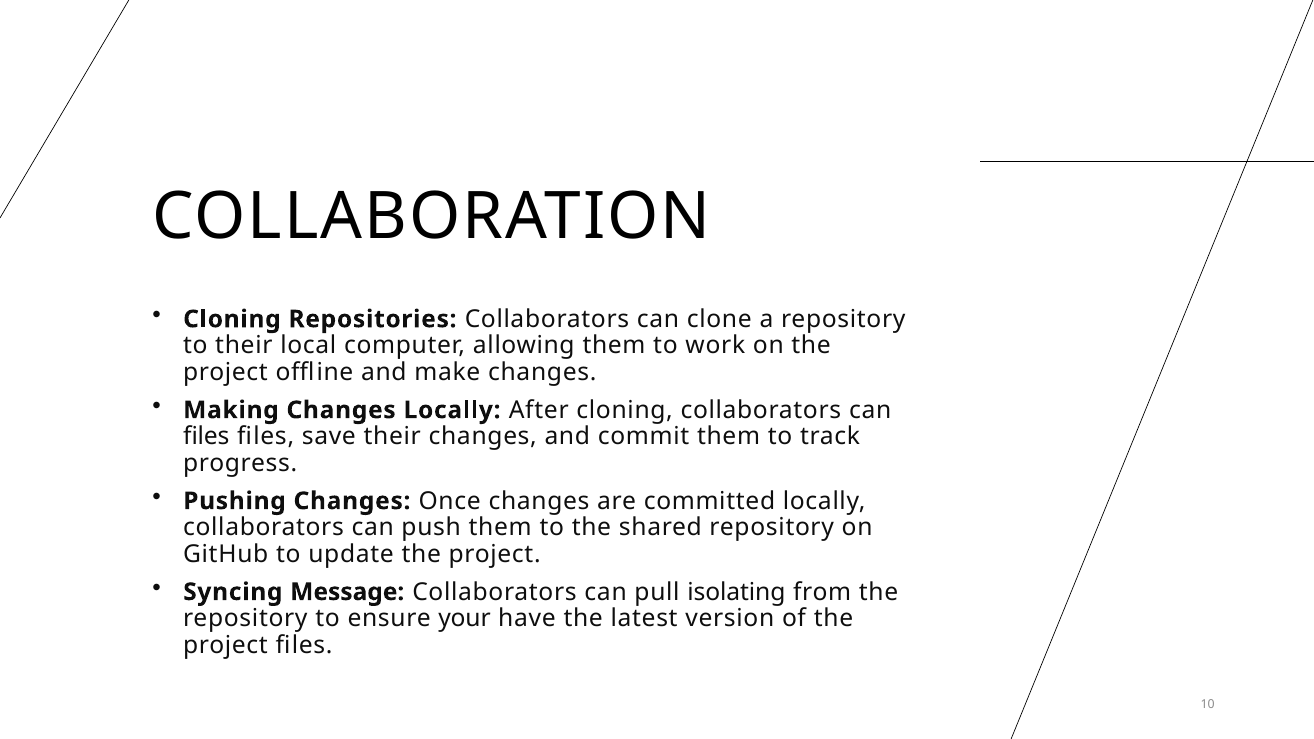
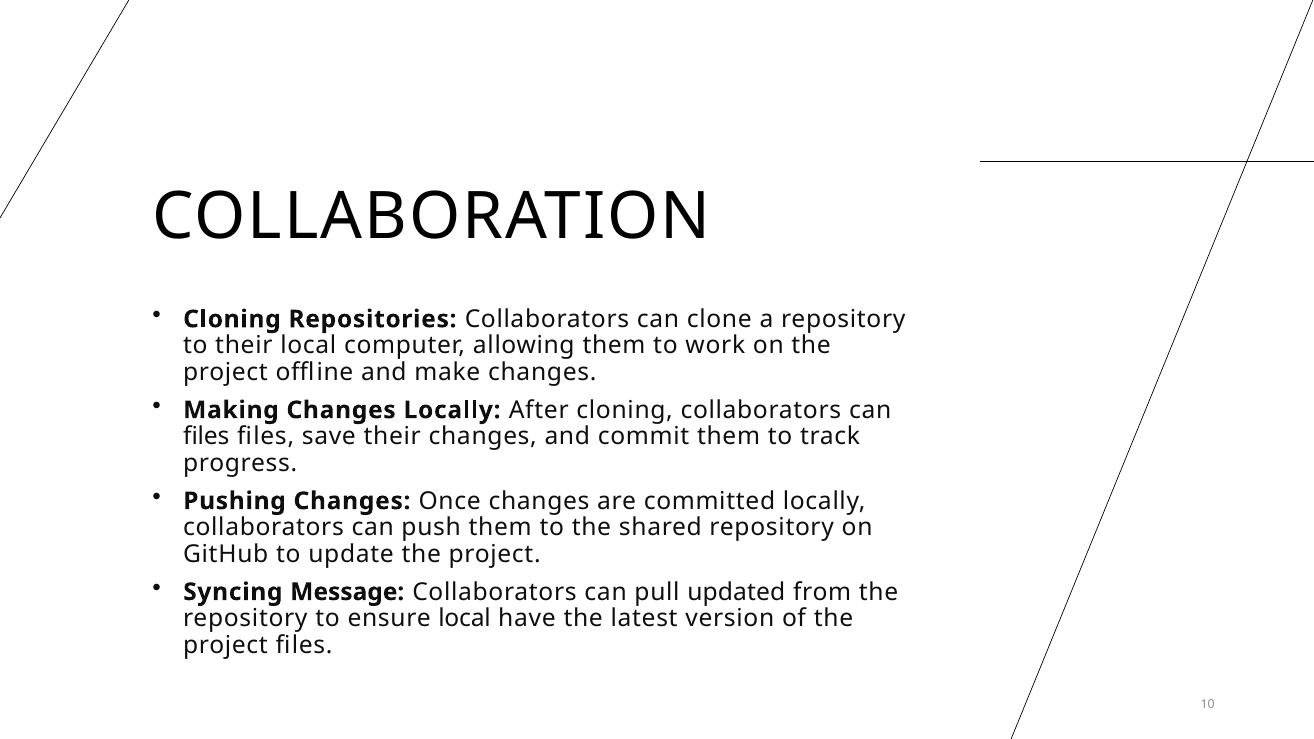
isolating: isolating -> updated
ensure your: your -> local
